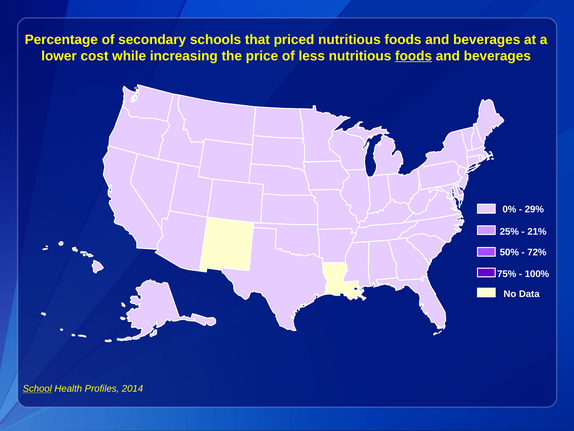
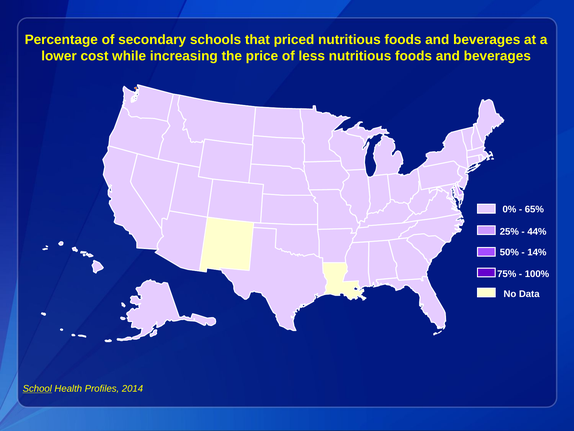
foods at (414, 56) underline: present -> none
29%: 29% -> 65%
21%: 21% -> 44%
72%: 72% -> 14%
